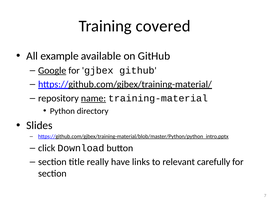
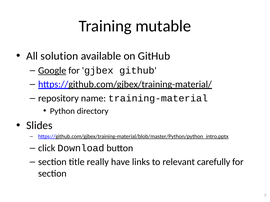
covered: covered -> mutable
example: example -> solution
name underline: present -> none
